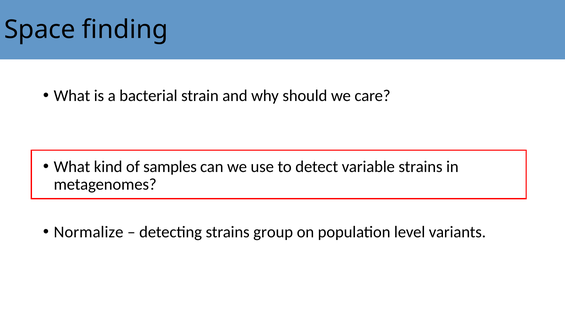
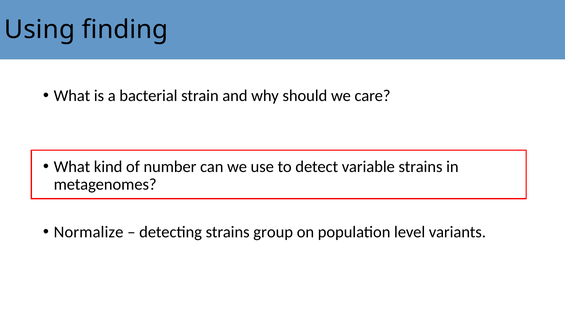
Space: Space -> Using
samples: samples -> number
